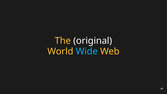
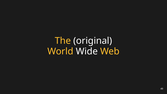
Wide colour: light blue -> white
